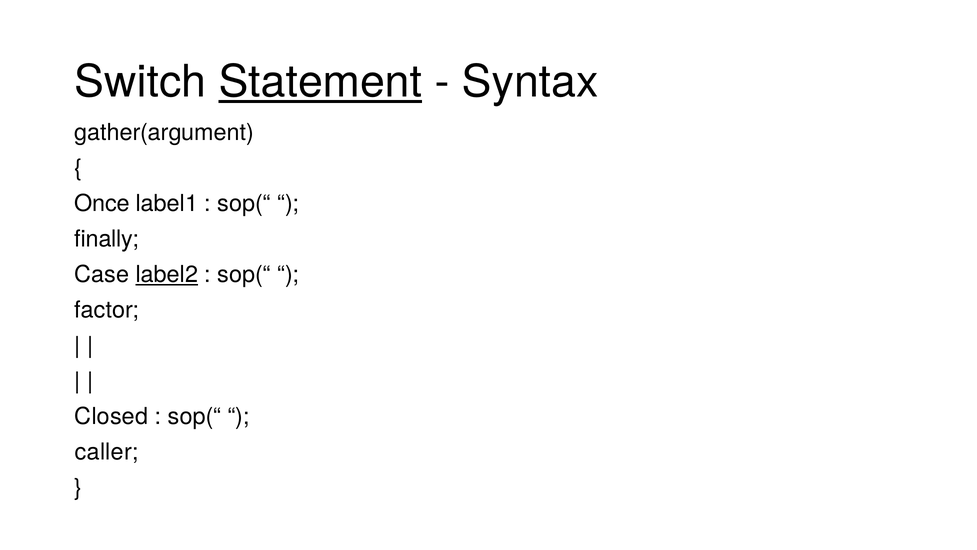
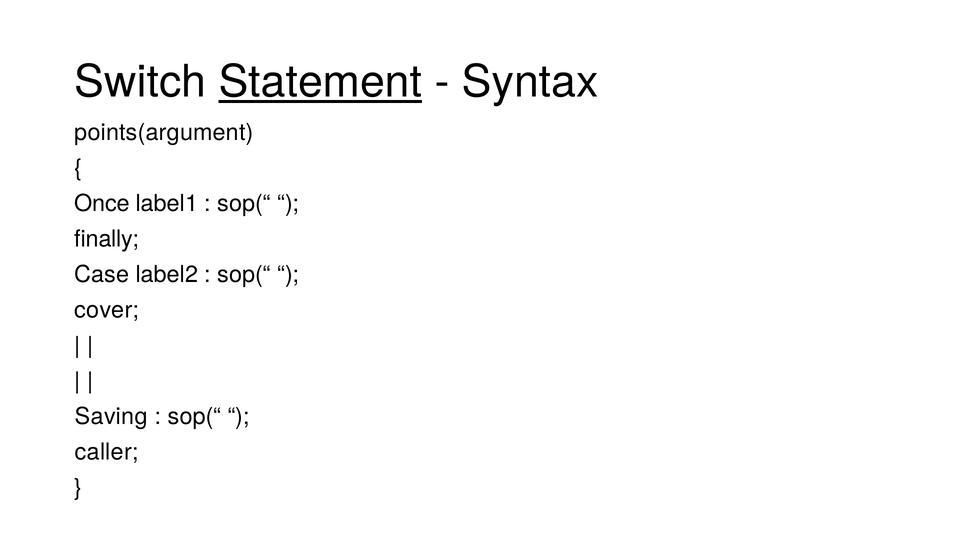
gather(argument: gather(argument -> points(argument
label2 underline: present -> none
factor: factor -> cover
Closed: Closed -> Saving
